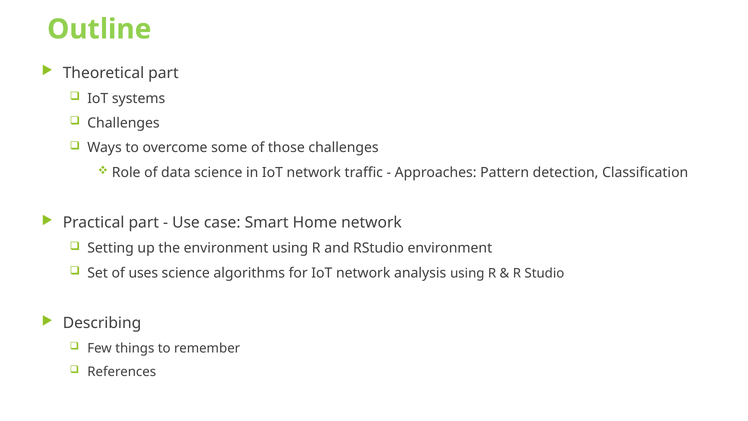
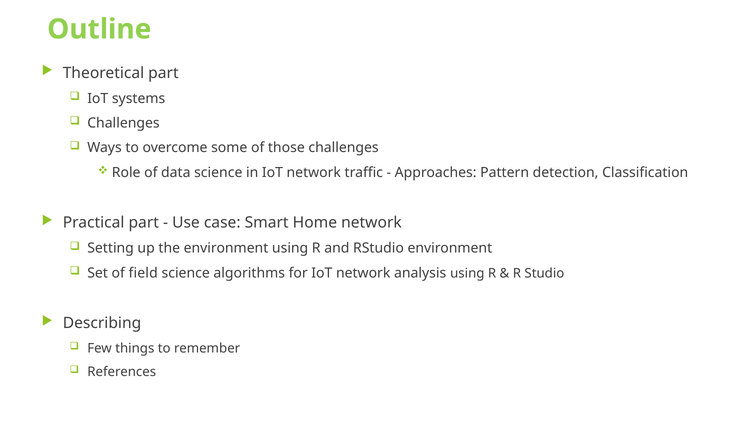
uses: uses -> field
